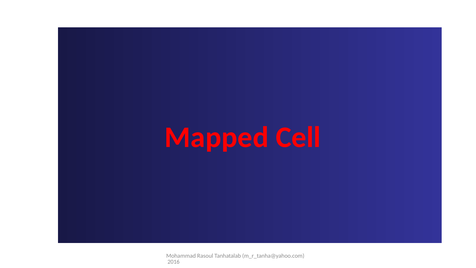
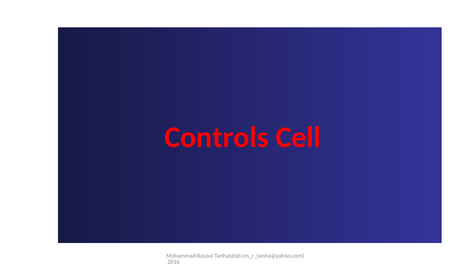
Mapped: Mapped -> Controls
